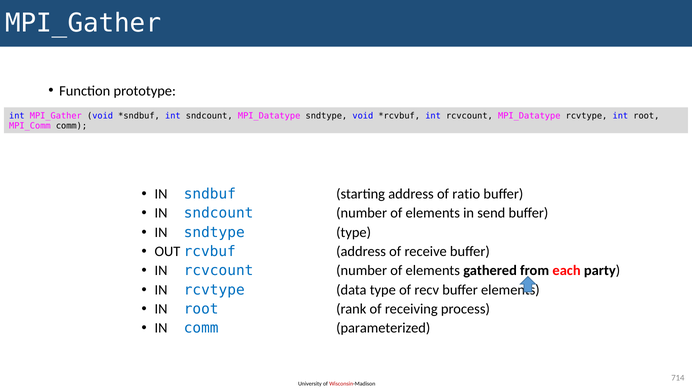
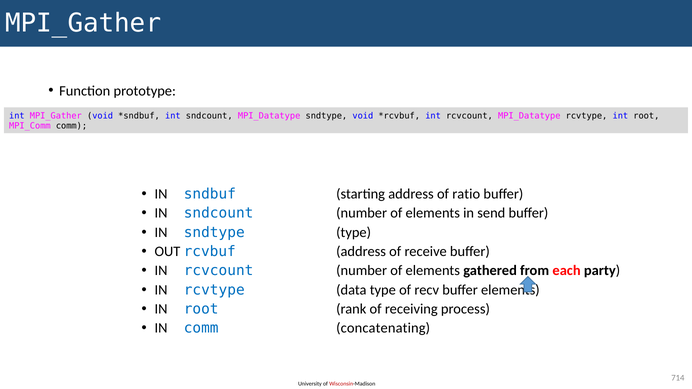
parameterized: parameterized -> concatenating
